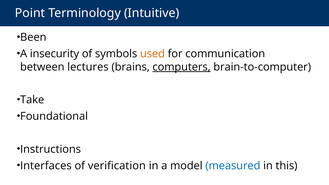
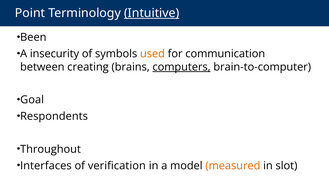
Intuitive underline: none -> present
lectures: lectures -> creating
Take: Take -> Goal
Foundational: Foundational -> Respondents
Instructions: Instructions -> Throughout
measured colour: blue -> orange
this: this -> slot
